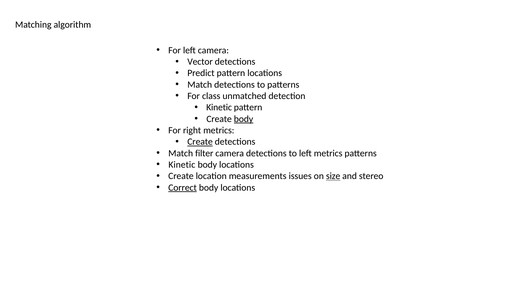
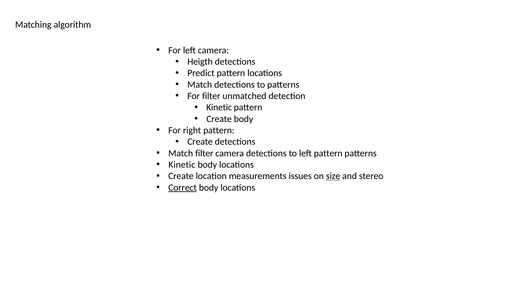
Vector: Vector -> Heigth
For class: class -> filter
body at (244, 119) underline: present -> none
right metrics: metrics -> pattern
Create at (200, 142) underline: present -> none
left metrics: metrics -> pattern
